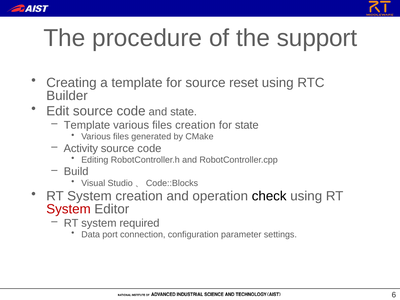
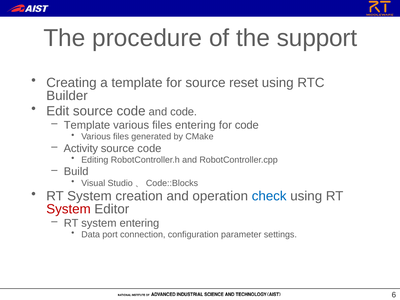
and state: state -> code
files creation: creation -> entering
for state: state -> code
check colour: black -> blue
system required: required -> entering
